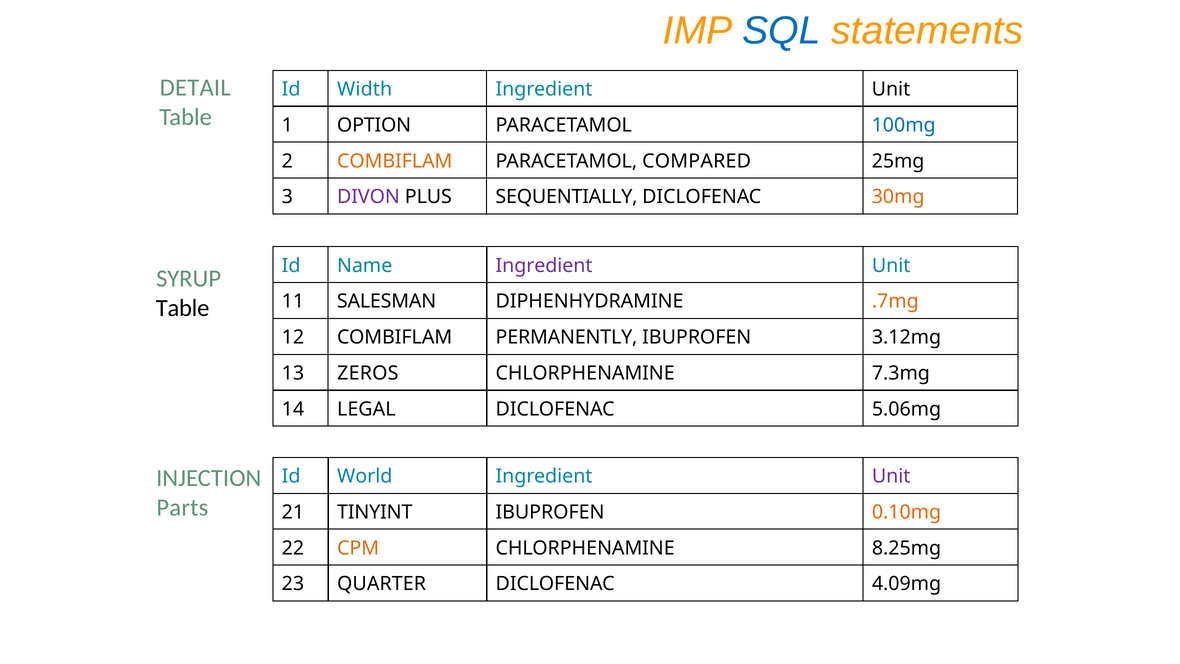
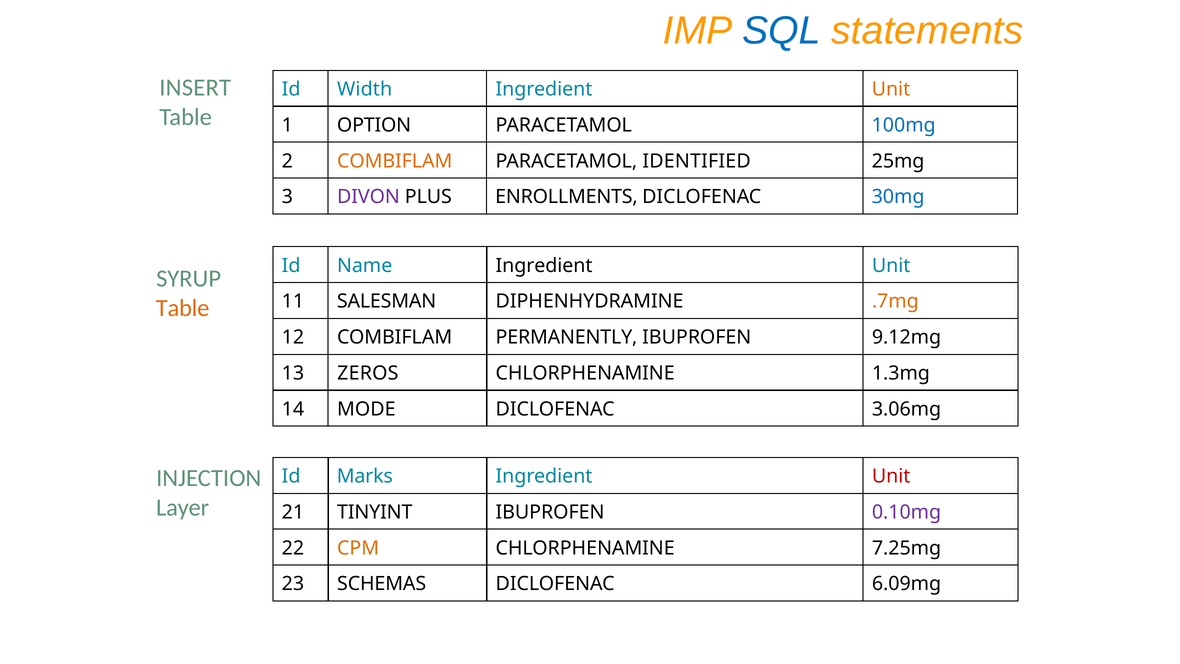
DETAIL: DETAIL -> INSERT
Unit at (891, 89) colour: black -> orange
COMPARED: COMPARED -> IDENTIFIED
SEQUENTIALLY: SEQUENTIALLY -> ENROLLMENTS
30mg colour: orange -> blue
Ingredient at (544, 265) colour: purple -> black
Table at (183, 308) colour: black -> orange
3.12mg: 3.12mg -> 9.12mg
7.3mg: 7.3mg -> 1.3mg
LEGAL: LEGAL -> MODE
5.06mg: 5.06mg -> 3.06mg
World: World -> Marks
Unit at (891, 476) colour: purple -> red
Parts: Parts -> Layer
0.10mg colour: orange -> purple
8.25mg: 8.25mg -> 7.25mg
QUARTER: QUARTER -> SCHEMAS
4.09mg: 4.09mg -> 6.09mg
